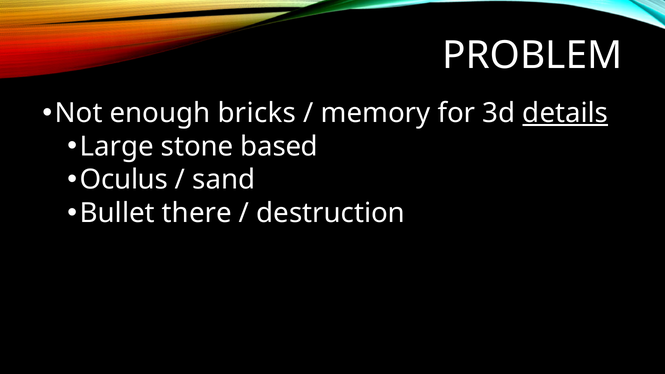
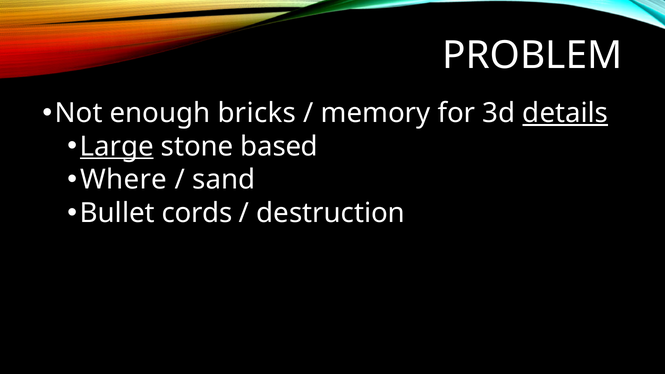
Large underline: none -> present
Oculus: Oculus -> Where
there: there -> cords
